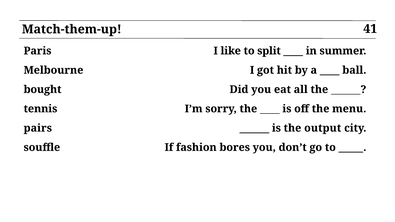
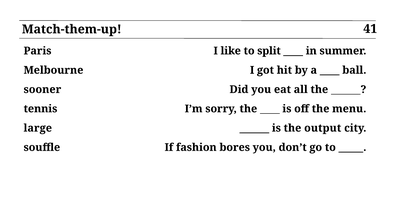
bought: bought -> sooner
pairs: pairs -> large
